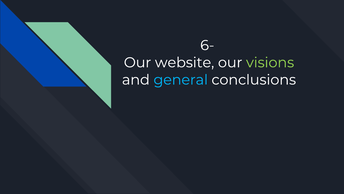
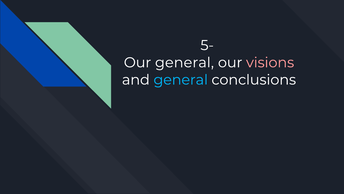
6-: 6- -> 5-
Our website: website -> general
visions colour: light green -> pink
